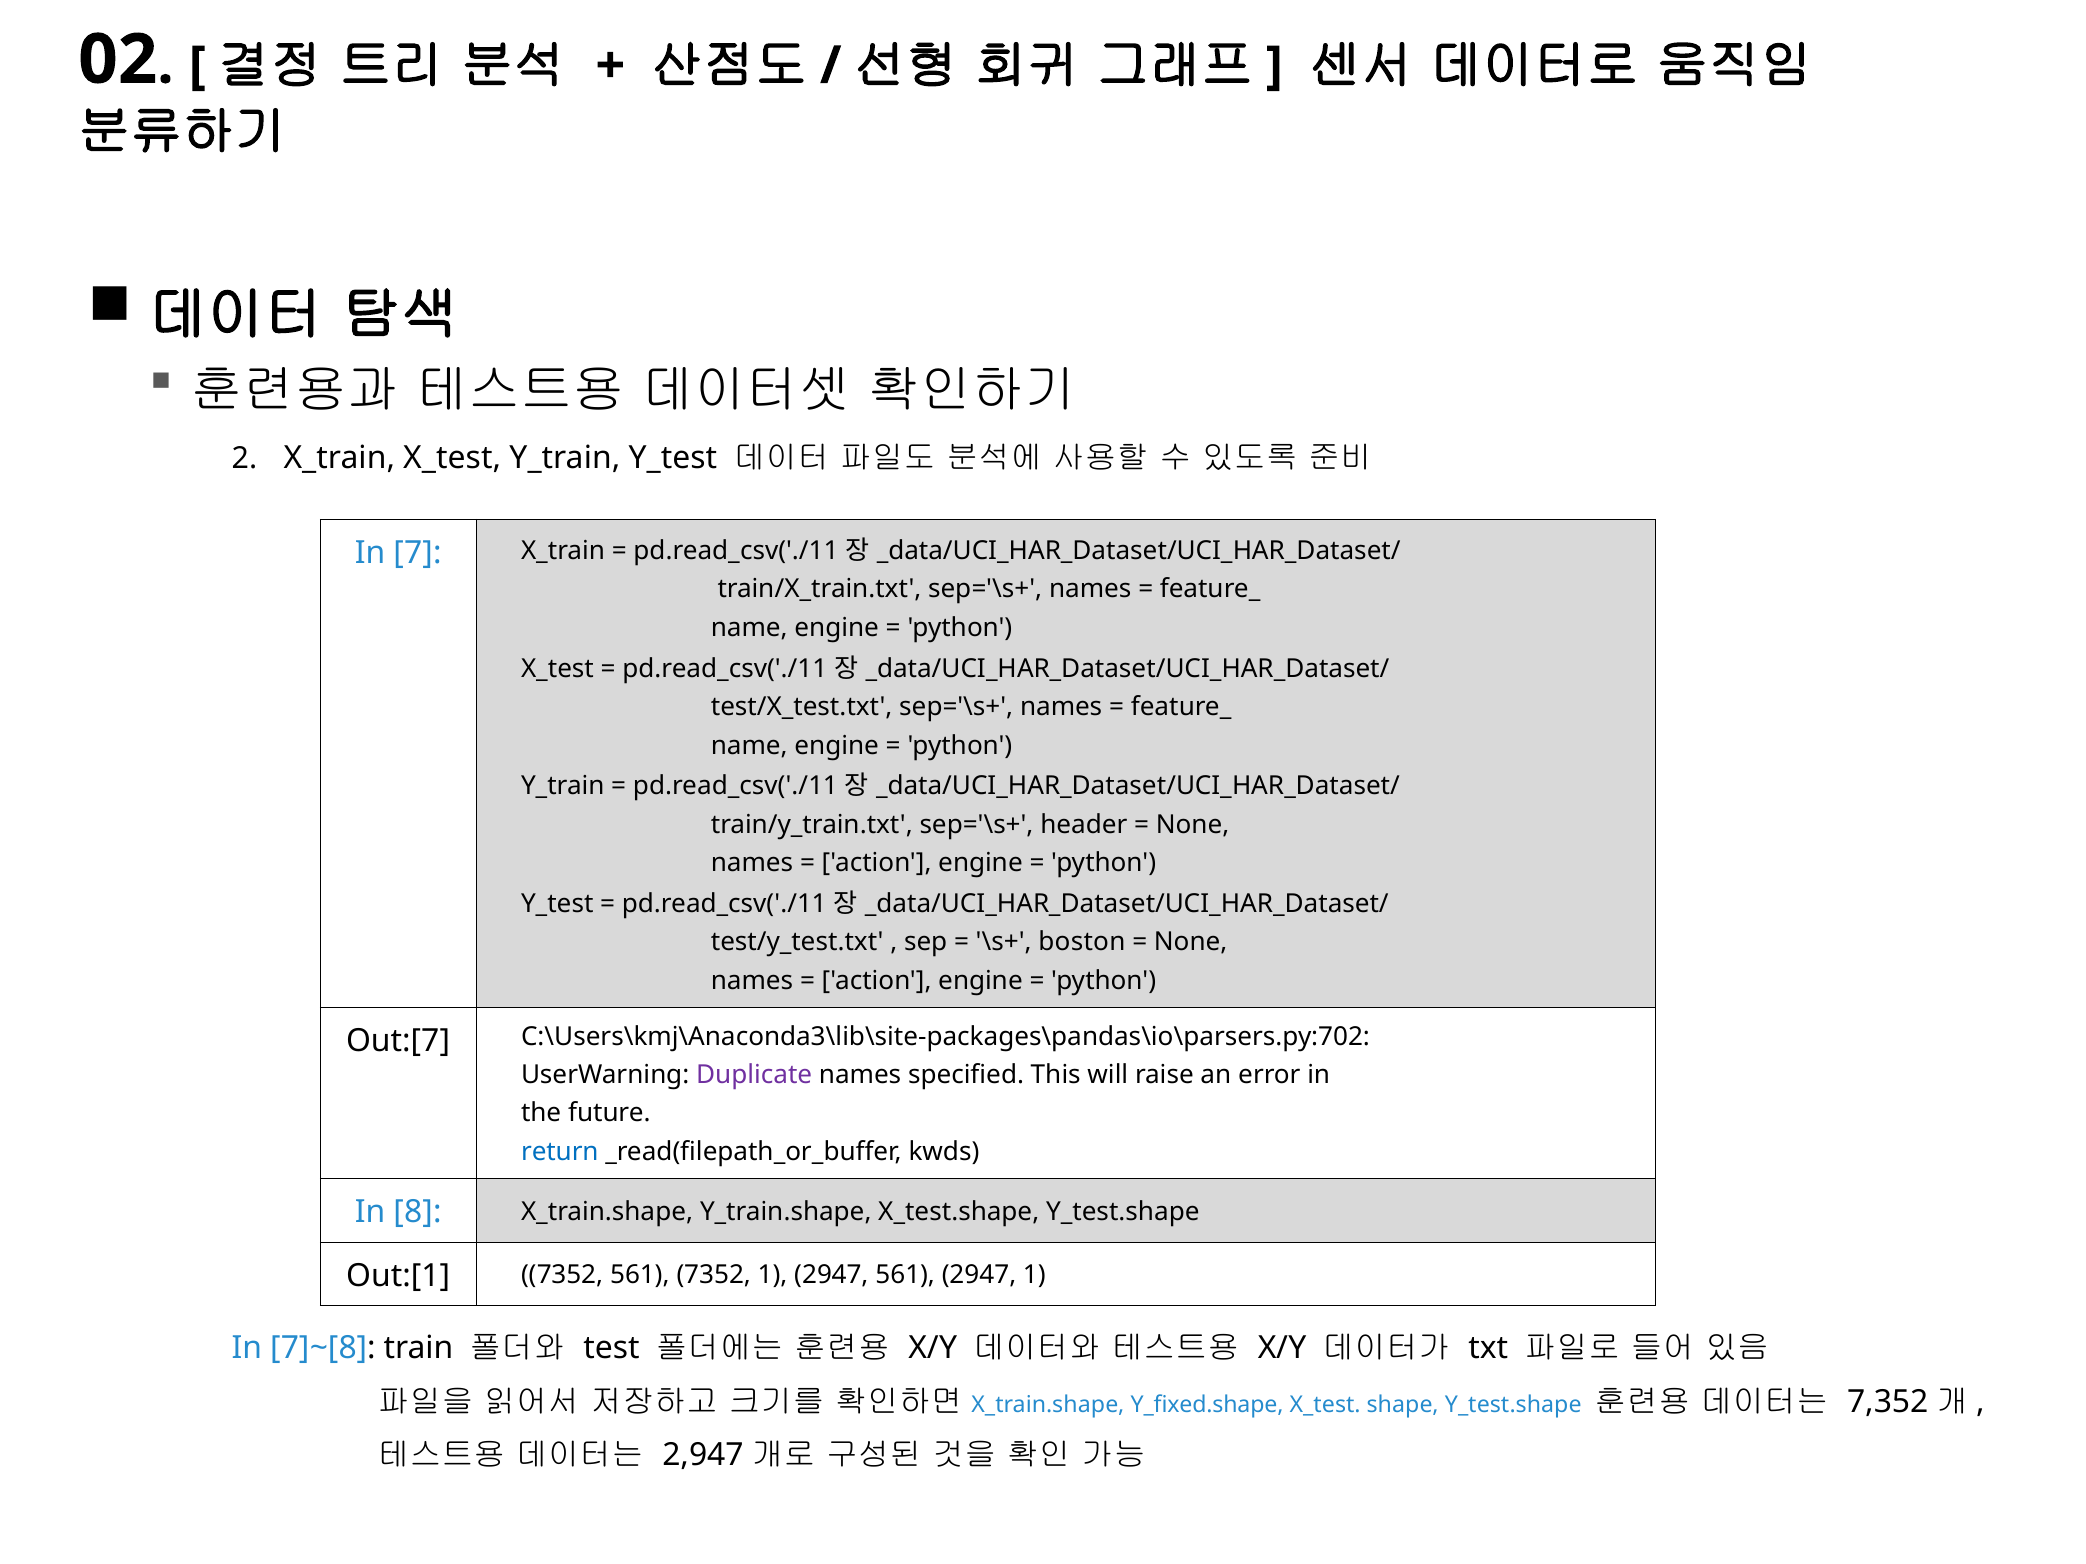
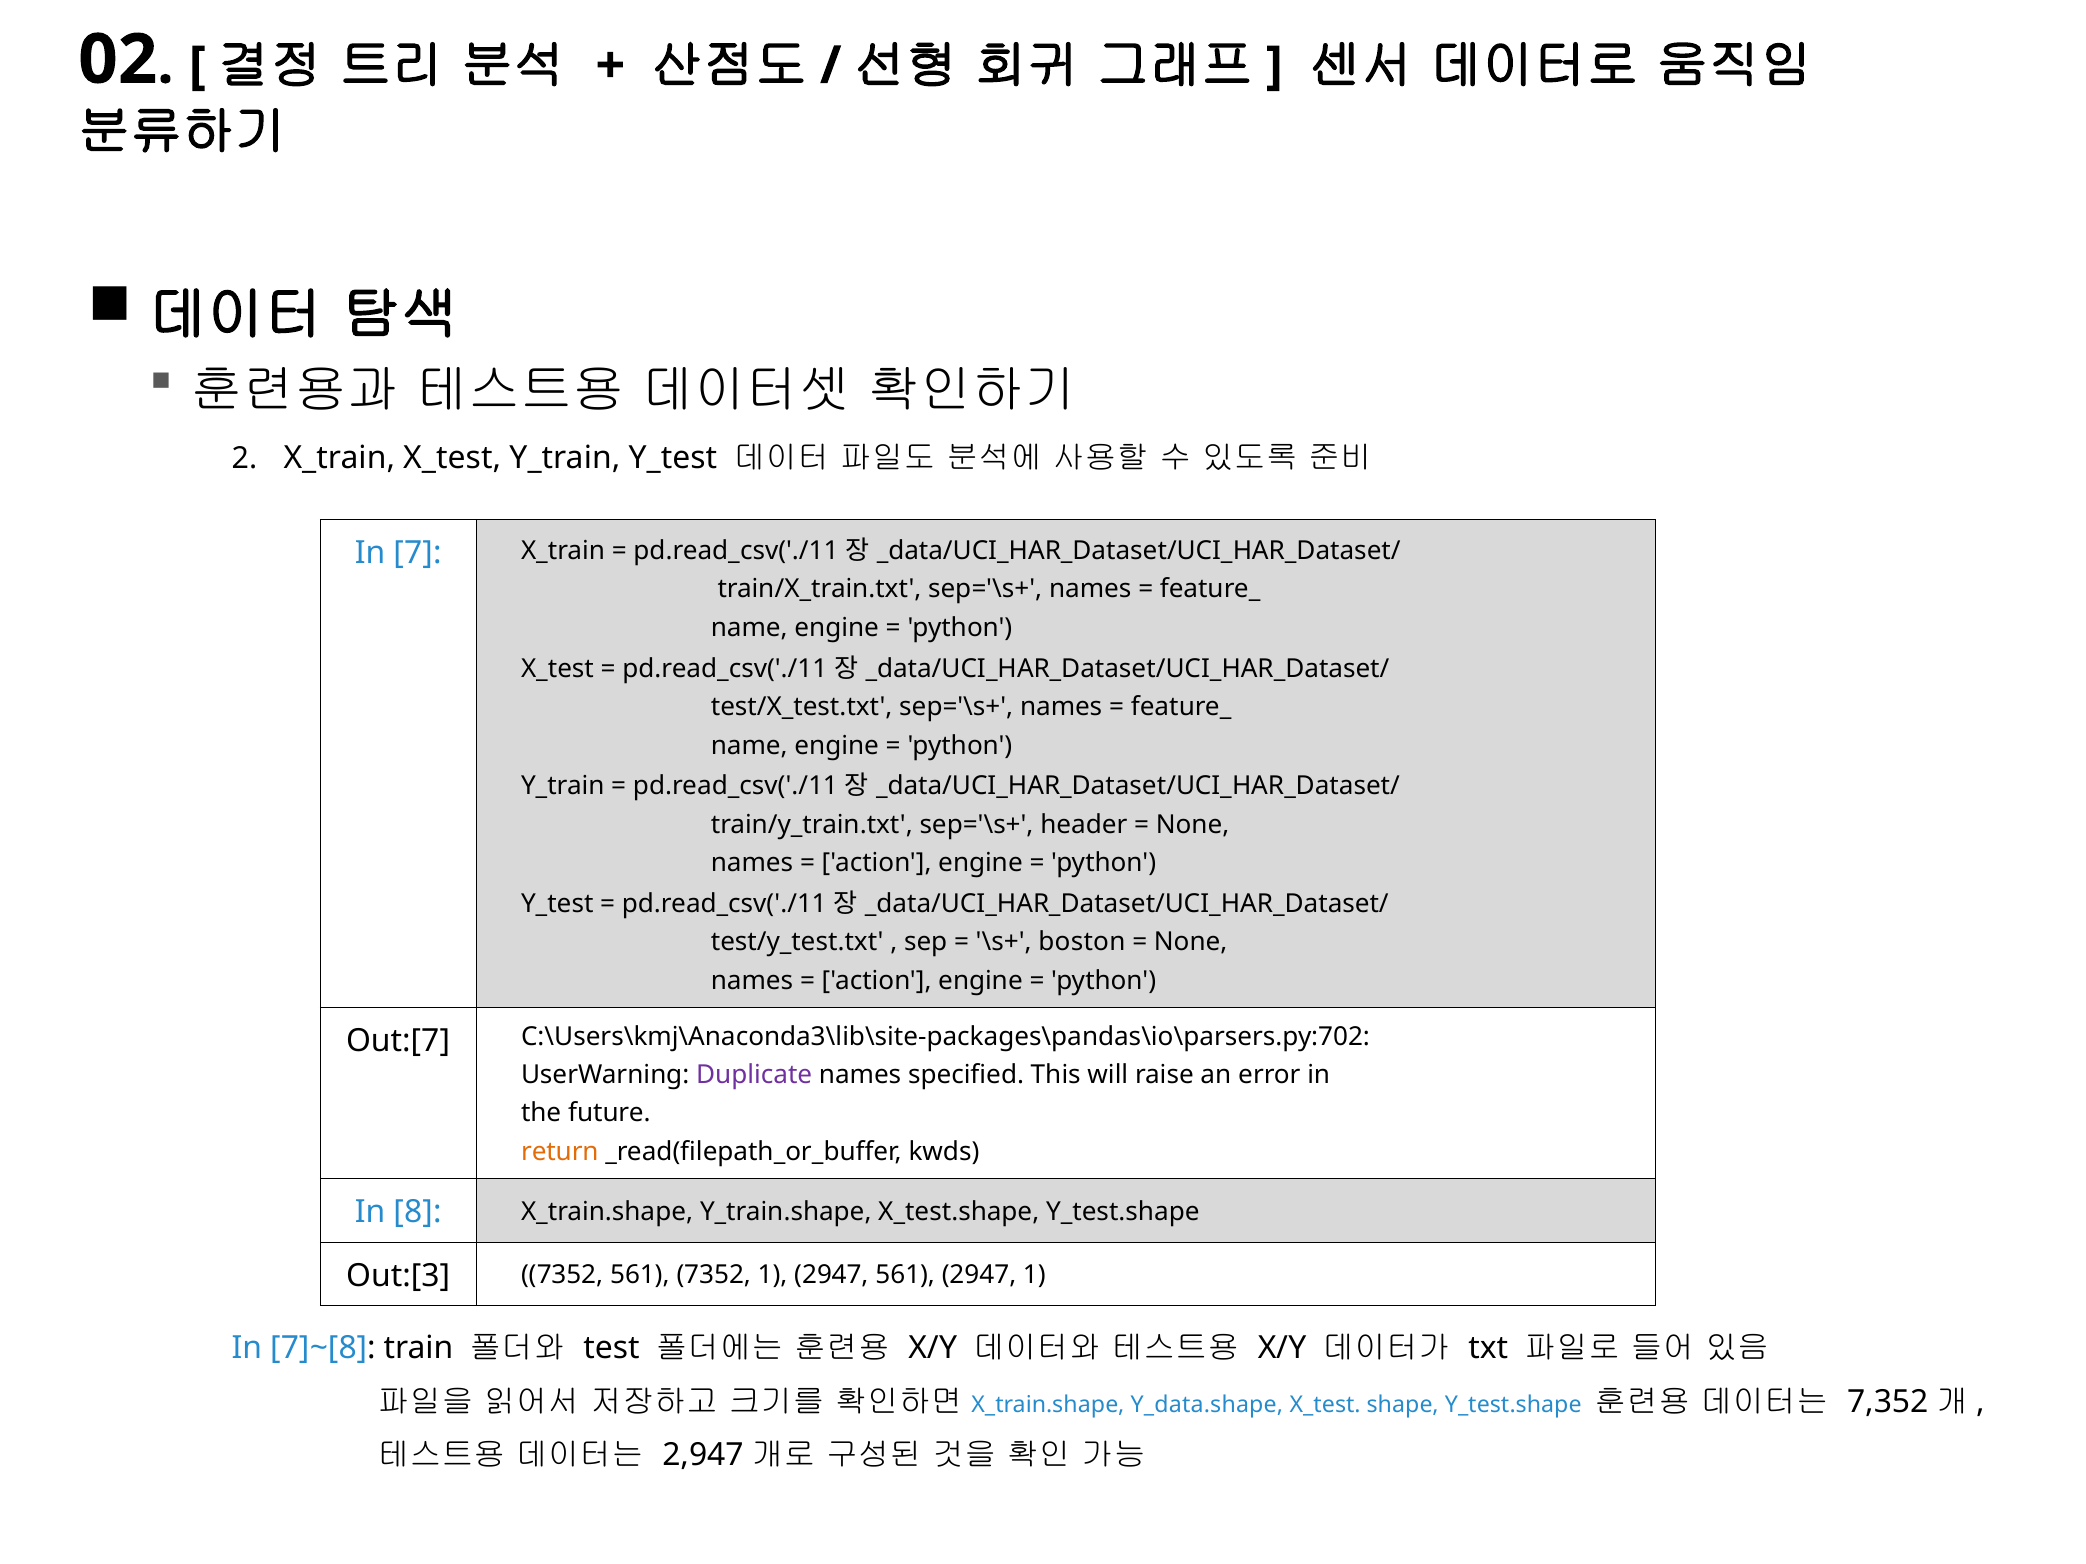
return colour: blue -> orange
Out:[1: Out:[1 -> Out:[3
Y_fixed.shape: Y_fixed.shape -> Y_data.shape
